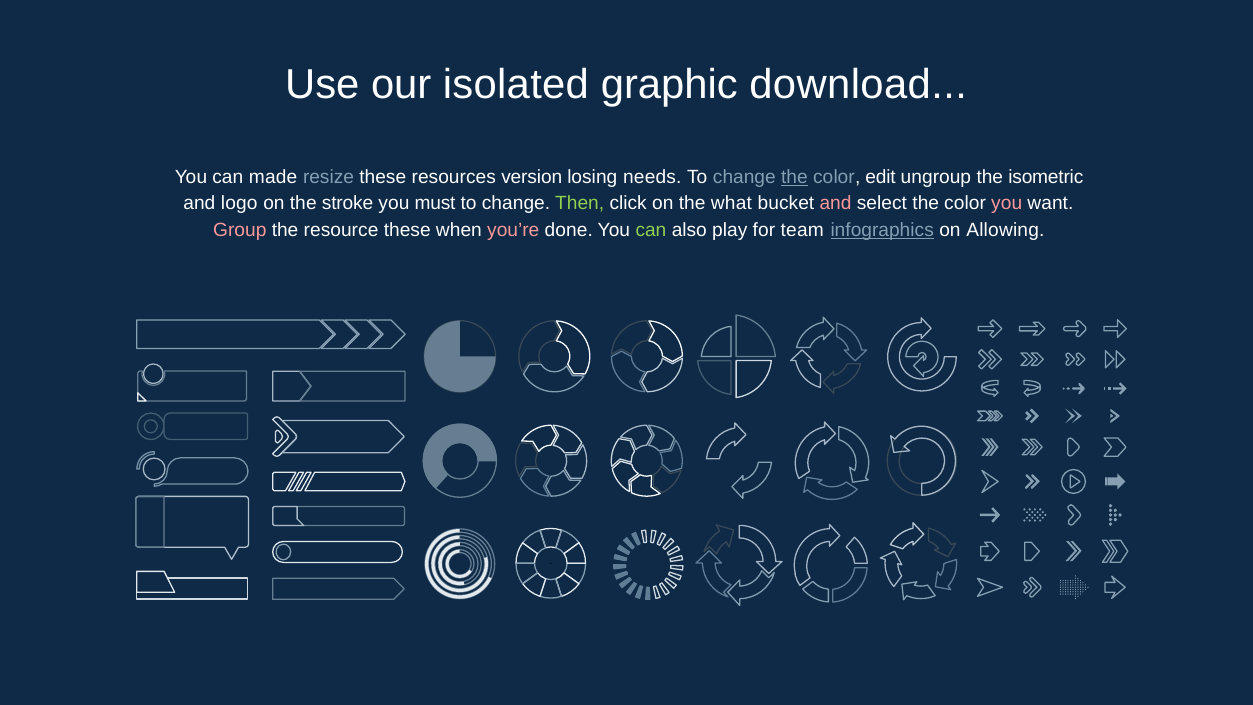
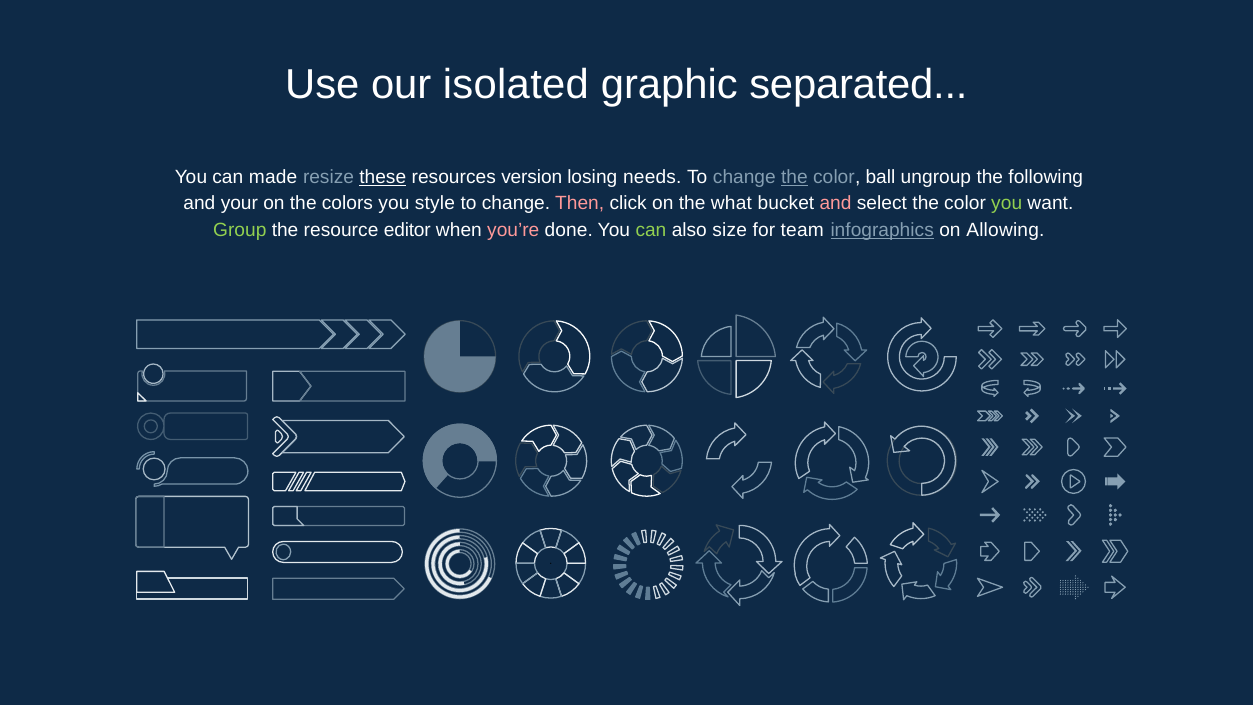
download: download -> separated
these at (383, 177) underline: none -> present
edit: edit -> ball
isometric: isometric -> following
logo: logo -> your
stroke: stroke -> colors
must: must -> style
Then colour: light green -> pink
you at (1007, 203) colour: pink -> light green
Group colour: pink -> light green
resource these: these -> editor
play: play -> size
